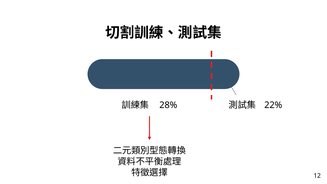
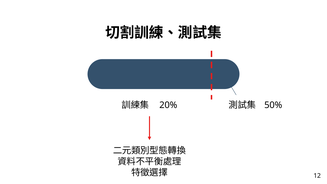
28%: 28% -> 20%
22%: 22% -> 50%
